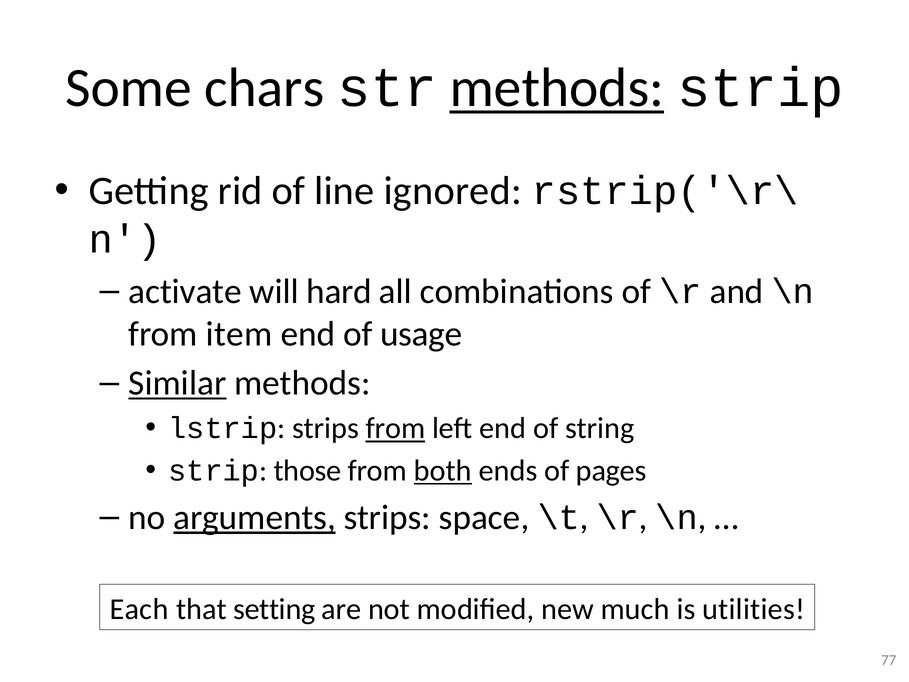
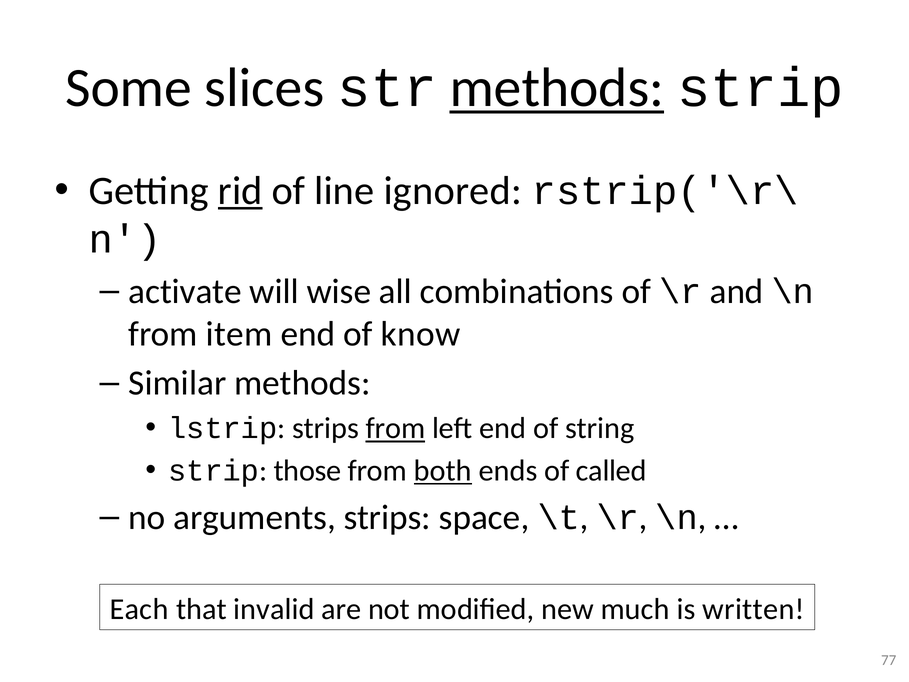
chars: chars -> slices
rid underline: none -> present
hard: hard -> wise
usage: usage -> know
Similar underline: present -> none
pages: pages -> called
arguments underline: present -> none
setting: setting -> invalid
utilities: utilities -> written
